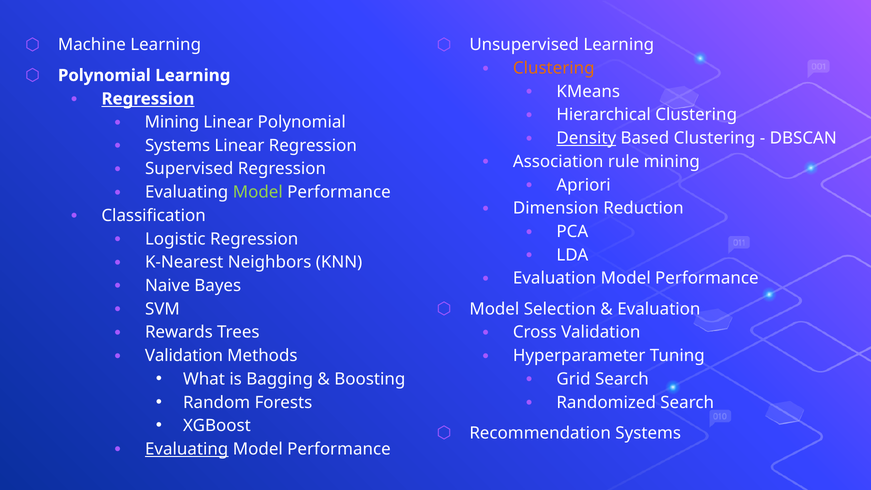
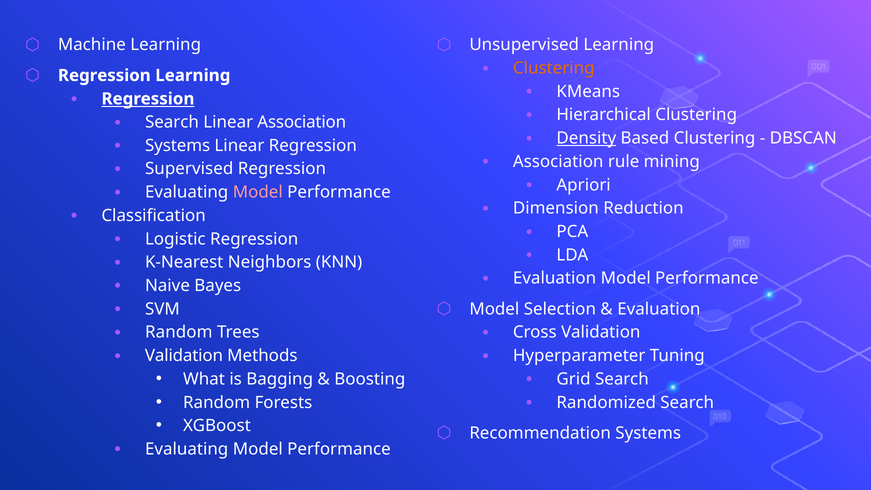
Polynomial at (104, 75): Polynomial -> Regression
Mining at (172, 122): Mining -> Search
Linear Polynomial: Polynomial -> Association
Model at (258, 192) colour: light green -> pink
Rewards at (179, 332): Rewards -> Random
Evaluating at (187, 449) underline: present -> none
